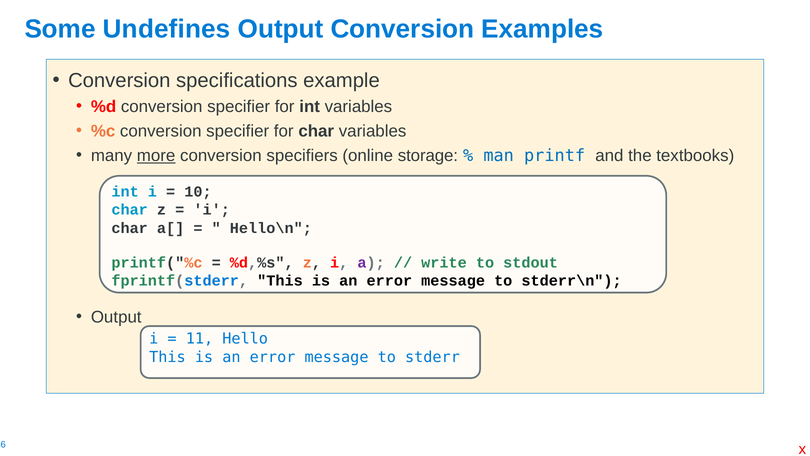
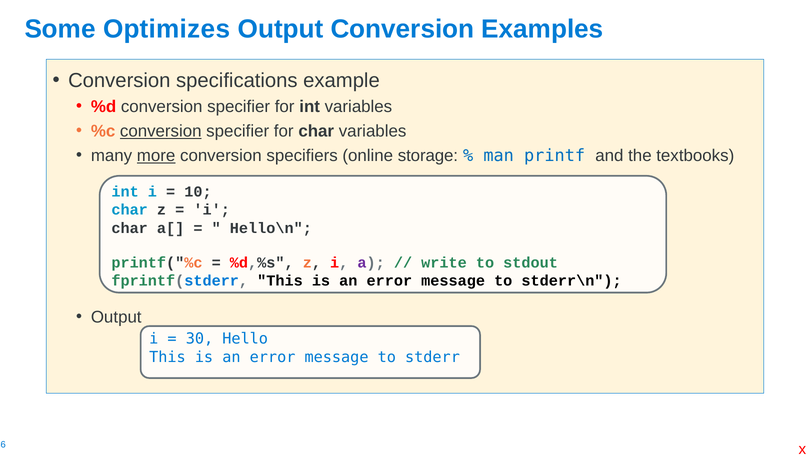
Undefines: Undefines -> Optimizes
conversion at (161, 131) underline: none -> present
11: 11 -> 30
